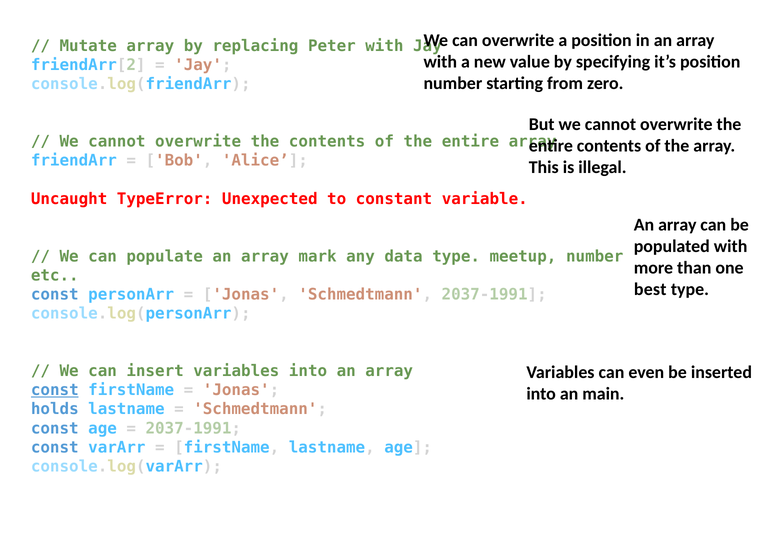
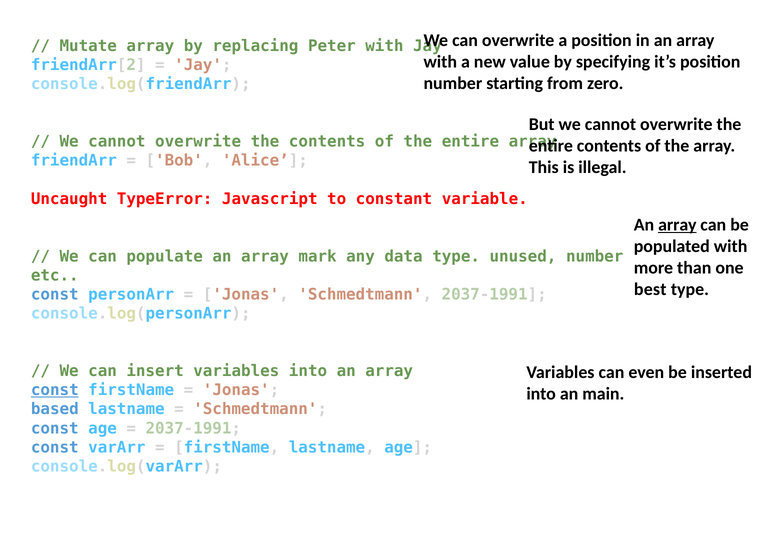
Unexpected: Unexpected -> Javascript
array at (677, 224) underline: none -> present
meetup: meetup -> unused
holds: holds -> based
